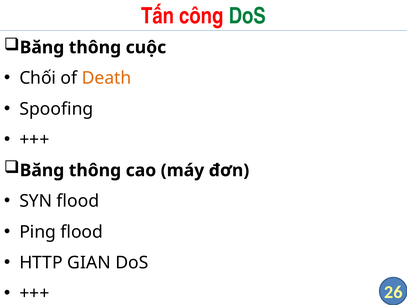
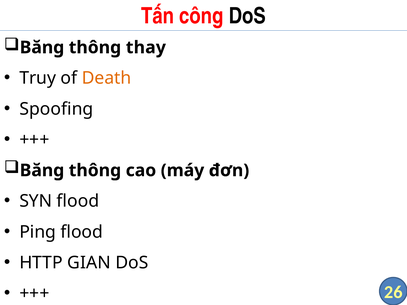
DoS at (247, 16) colour: green -> black
cuộc: cuộc -> thay
Chối: Chối -> Truy
